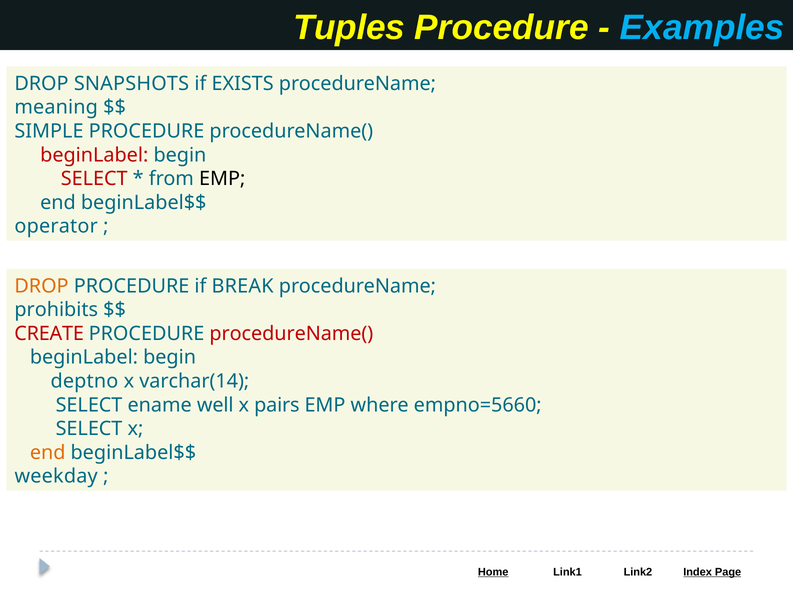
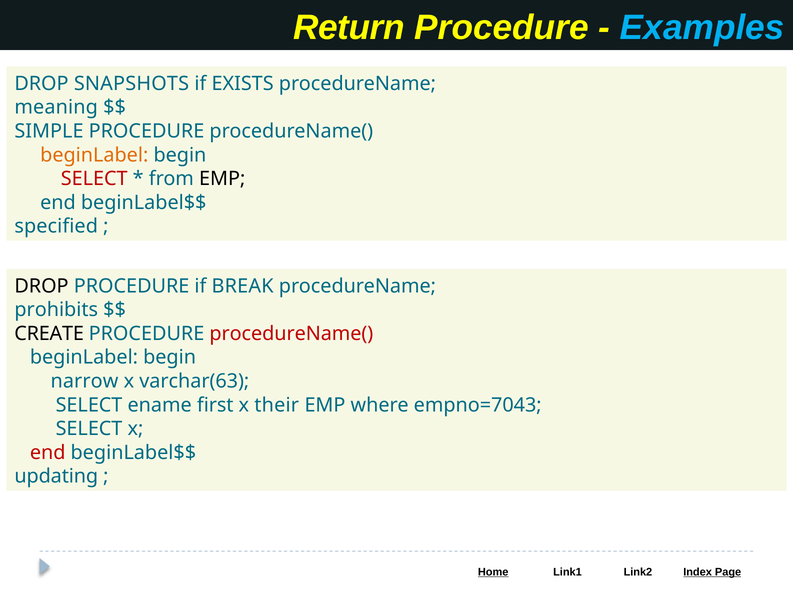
Tuples: Tuples -> Return
beginLabel at (94, 155) colour: red -> orange
operator: operator -> specified
DROP at (42, 286) colour: orange -> black
CREATE colour: red -> black
deptno: deptno -> narrow
varchar(14: varchar(14 -> varchar(63
well: well -> first
pairs: pairs -> their
empno=5660: empno=5660 -> empno=7043
end at (48, 452) colour: orange -> red
weekday: weekday -> updating
